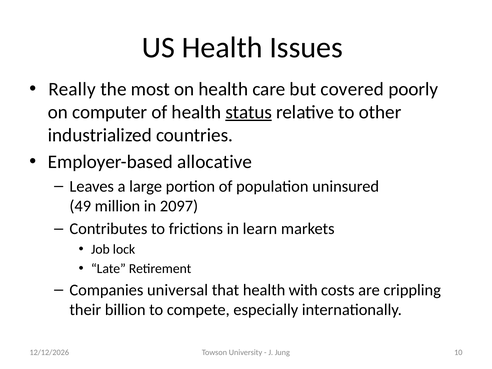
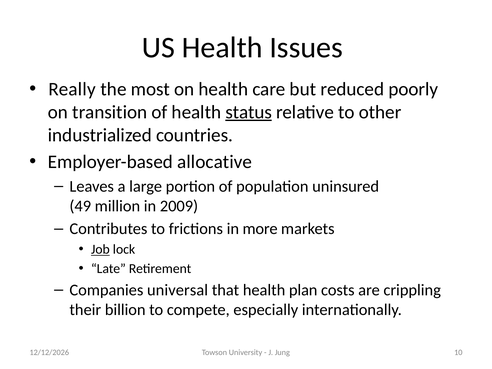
covered: covered -> reduced
computer: computer -> transition
2097: 2097 -> 2009
learn: learn -> more
Job underline: none -> present
with: with -> plan
